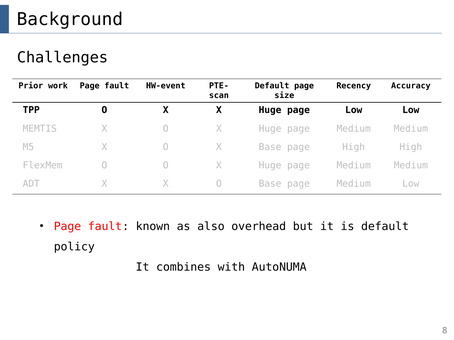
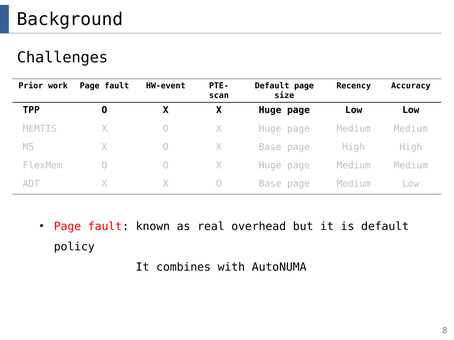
also: also -> real
